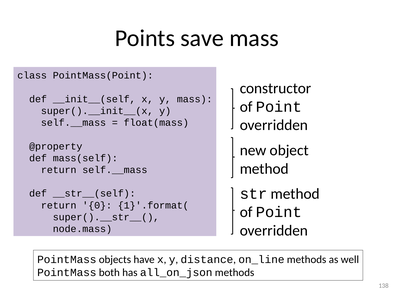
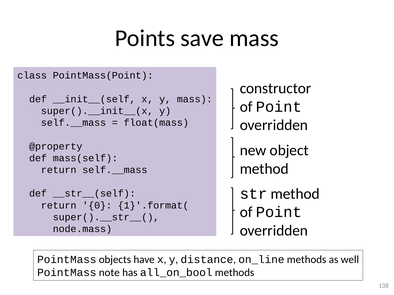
both: both -> note
all_on_json: all_on_json -> all_on_bool
